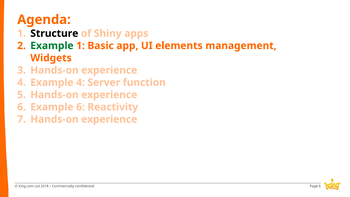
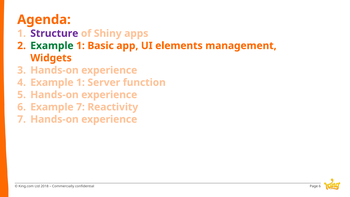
Structure colour: black -> purple
4 at (81, 82): 4 -> 1
Example 6: 6 -> 7
